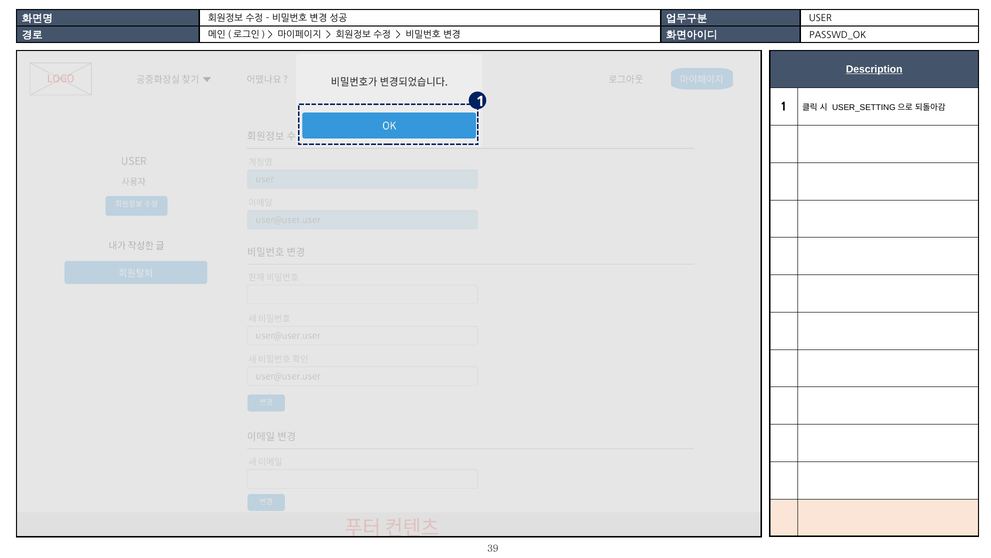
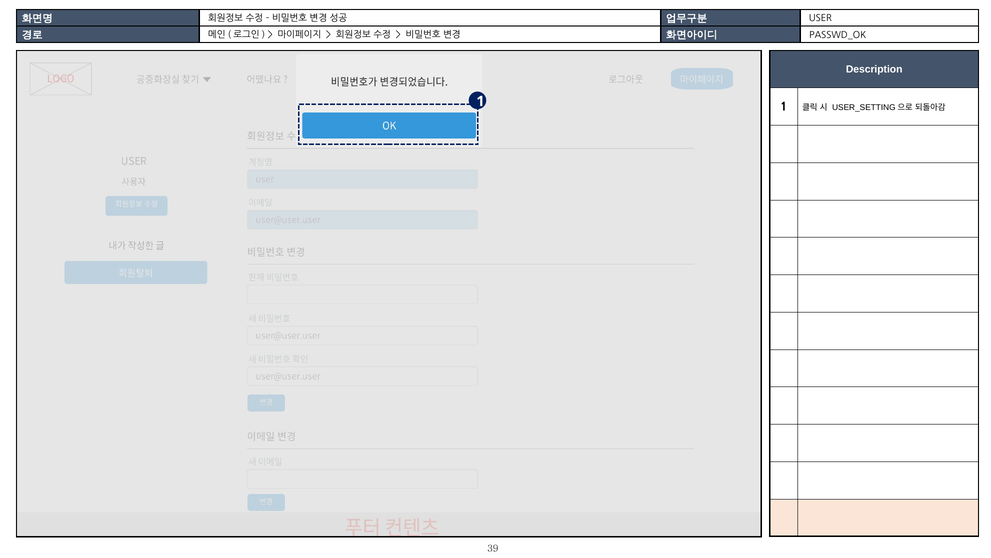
Description underline: present -> none
